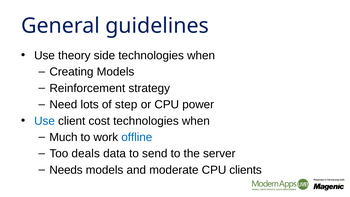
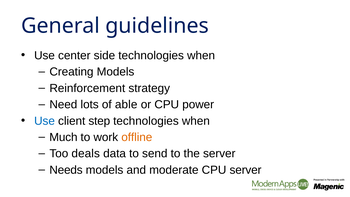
theory: theory -> center
step: step -> able
cost: cost -> step
offline colour: blue -> orange
CPU clients: clients -> server
